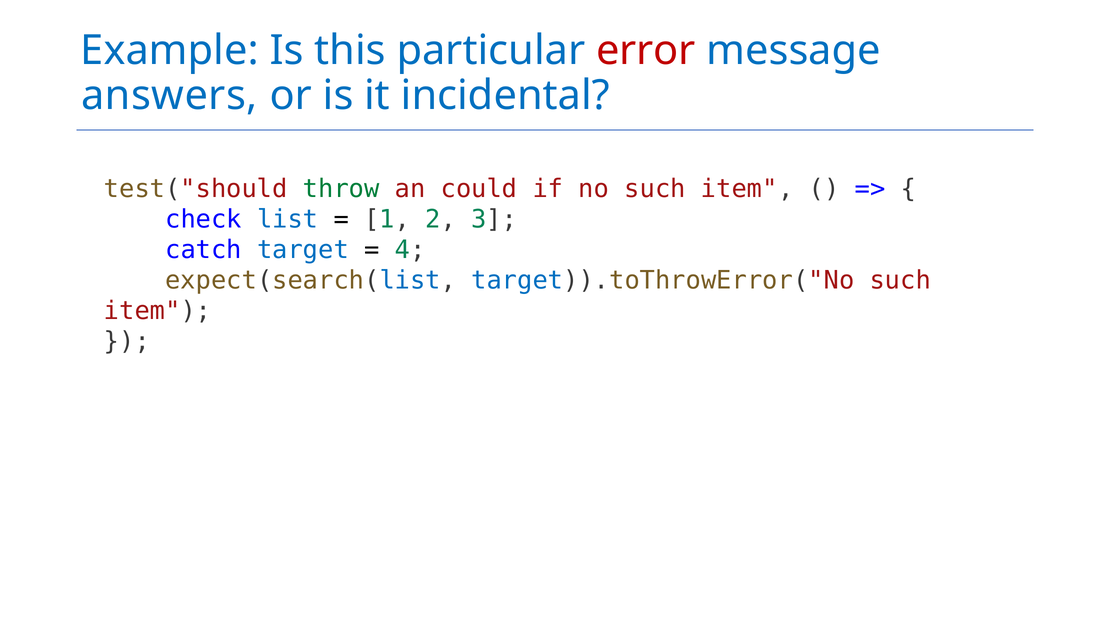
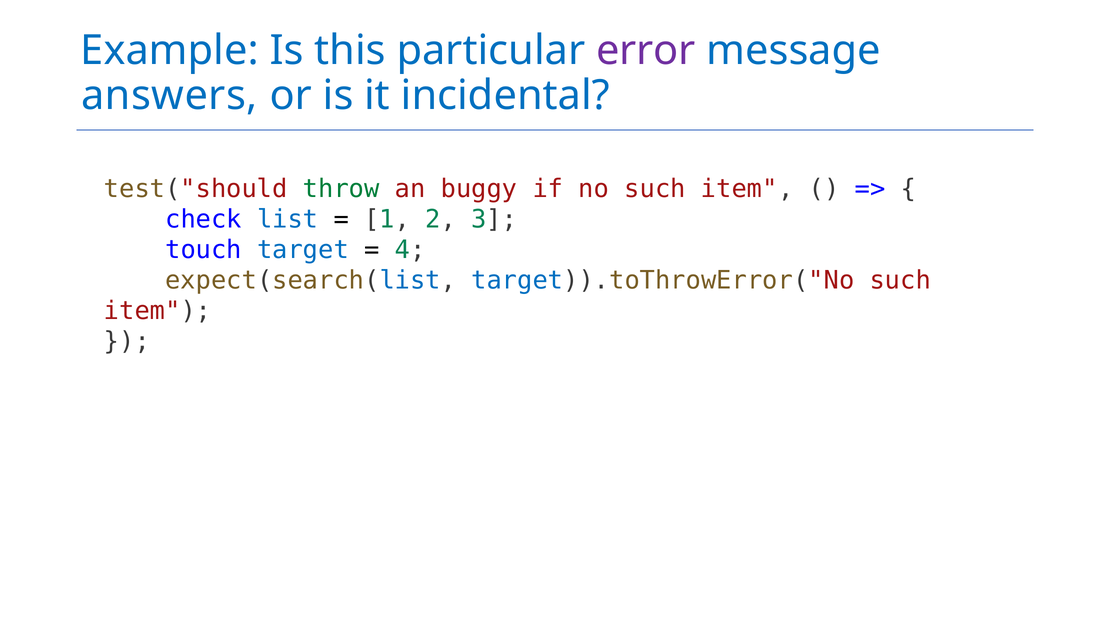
error colour: red -> purple
could: could -> buggy
catch: catch -> touch
